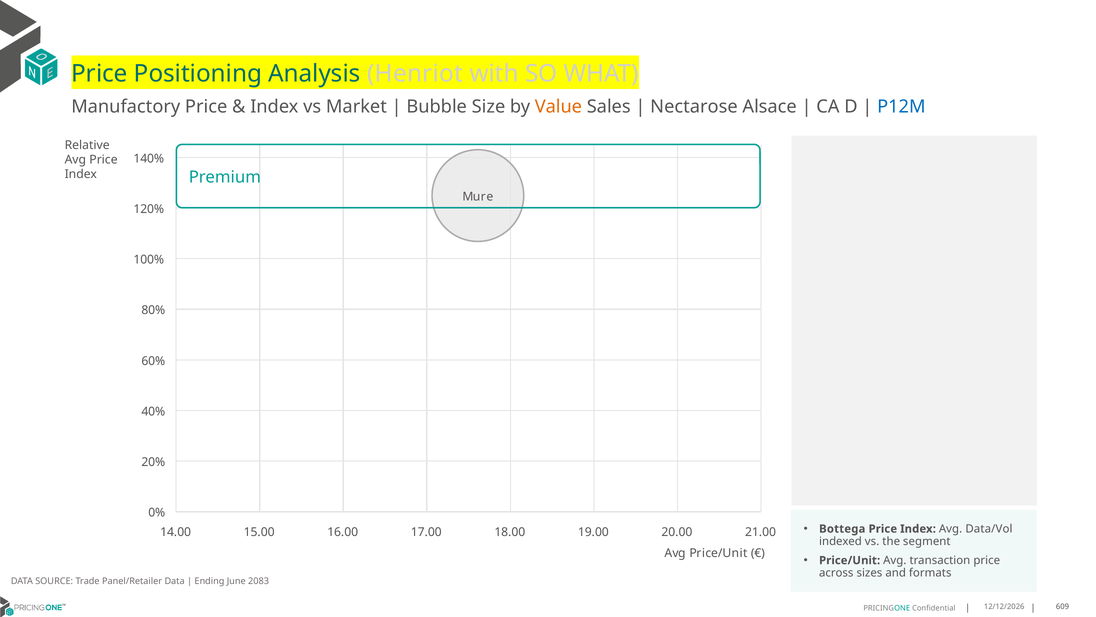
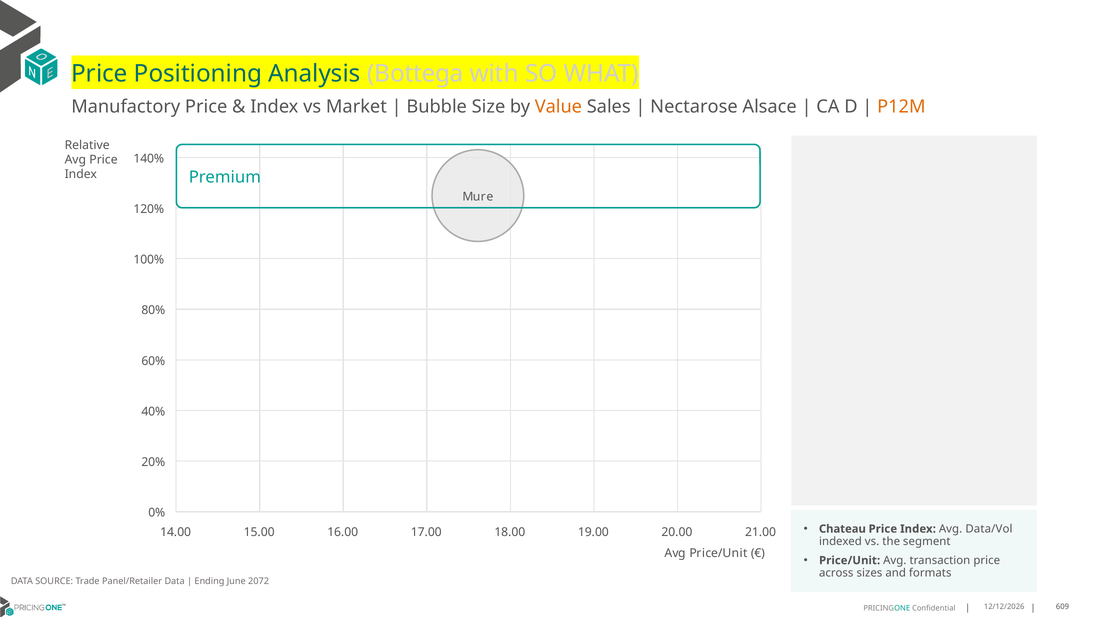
Henriot: Henriot -> Bottega
P12M colour: blue -> orange
Bottega: Bottega -> Chateau
2083: 2083 -> 2072
